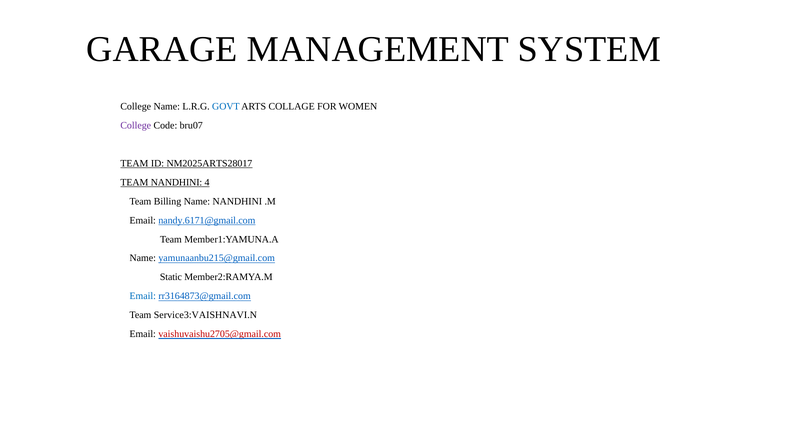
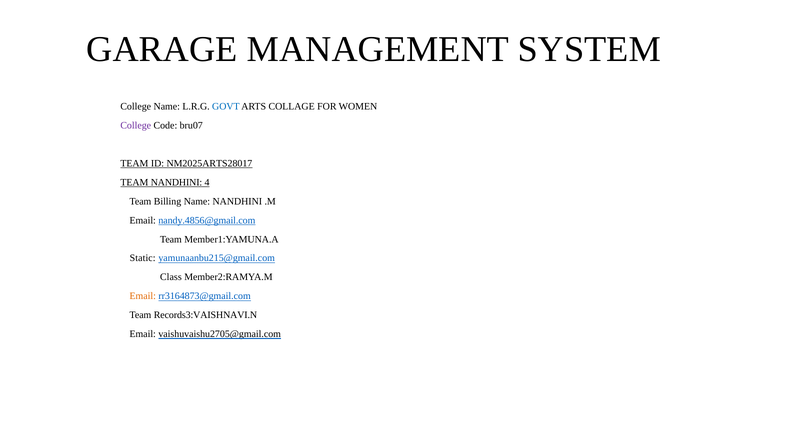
nandy.6171@gmail.com: nandy.6171@gmail.com -> nandy.4856@gmail.com
Name at (143, 258): Name -> Static
Static: Static -> Class
Email at (143, 296) colour: blue -> orange
Service3:VAISHNAVI.N: Service3:VAISHNAVI.N -> Records3:VAISHNAVI.N
vaishuvaishu2705@gmail.com colour: red -> black
